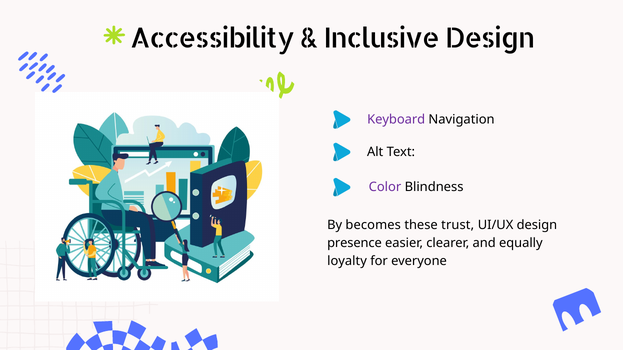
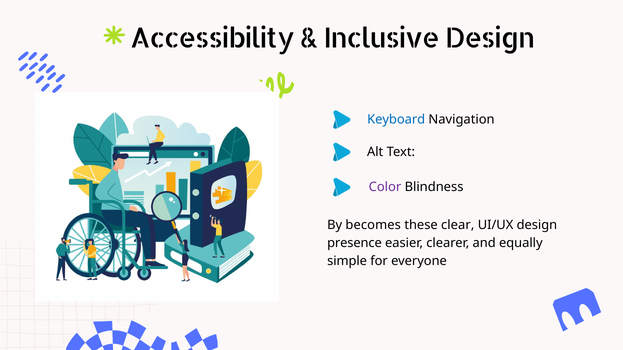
Keyboard colour: purple -> blue
trust: trust -> clear
loyalty: loyalty -> simple
